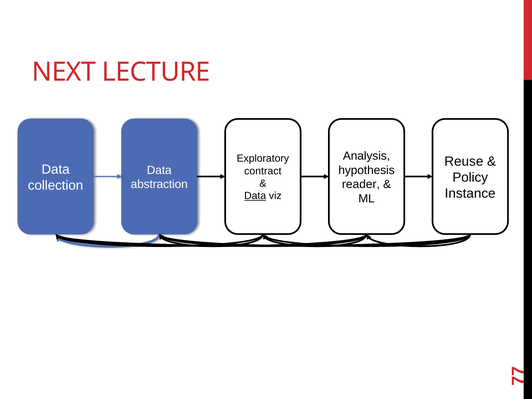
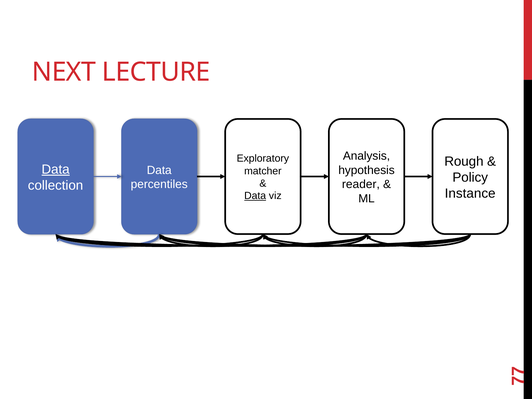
Reuse: Reuse -> Rough
Data at (56, 169) underline: none -> present
contract: contract -> matcher
abstraction: abstraction -> percentiles
